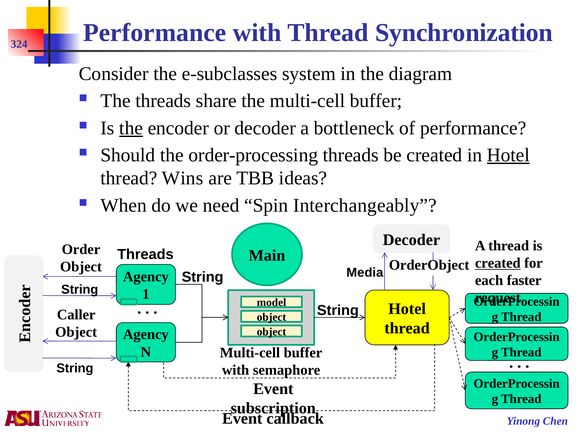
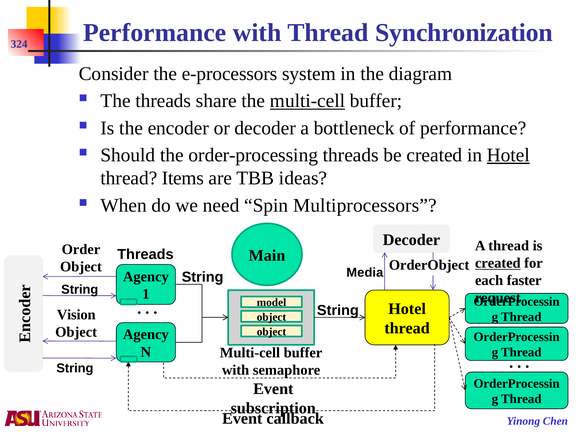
e-subclasses: e-subclasses -> e-processors
multi-cell at (308, 101) underline: none -> present
the at (131, 128) underline: present -> none
Wins: Wins -> Items
Interchangeably: Interchangeably -> Multiprocessors
Caller: Caller -> Vision
